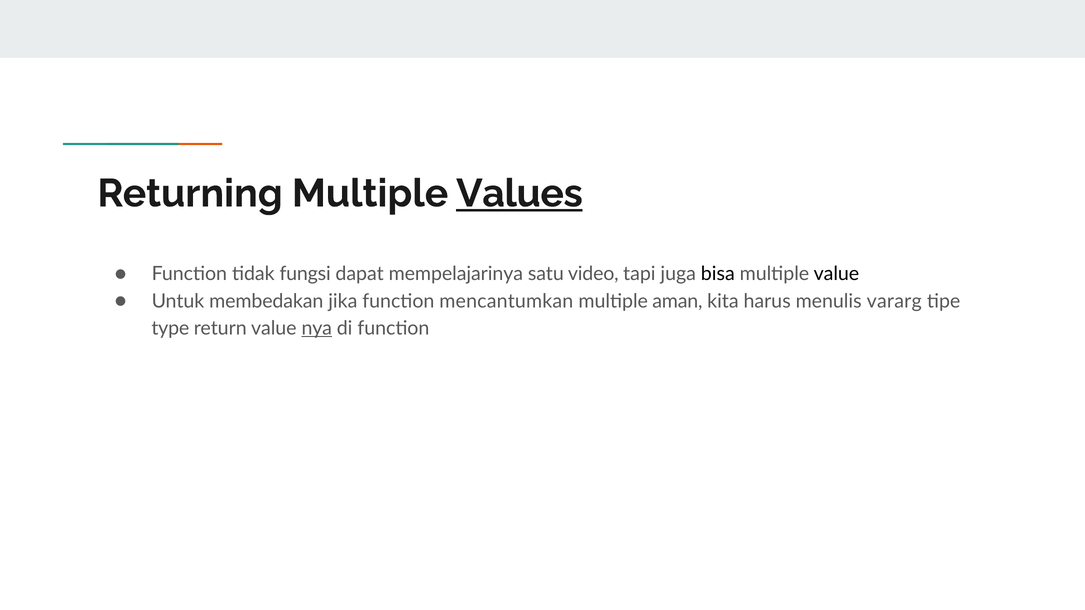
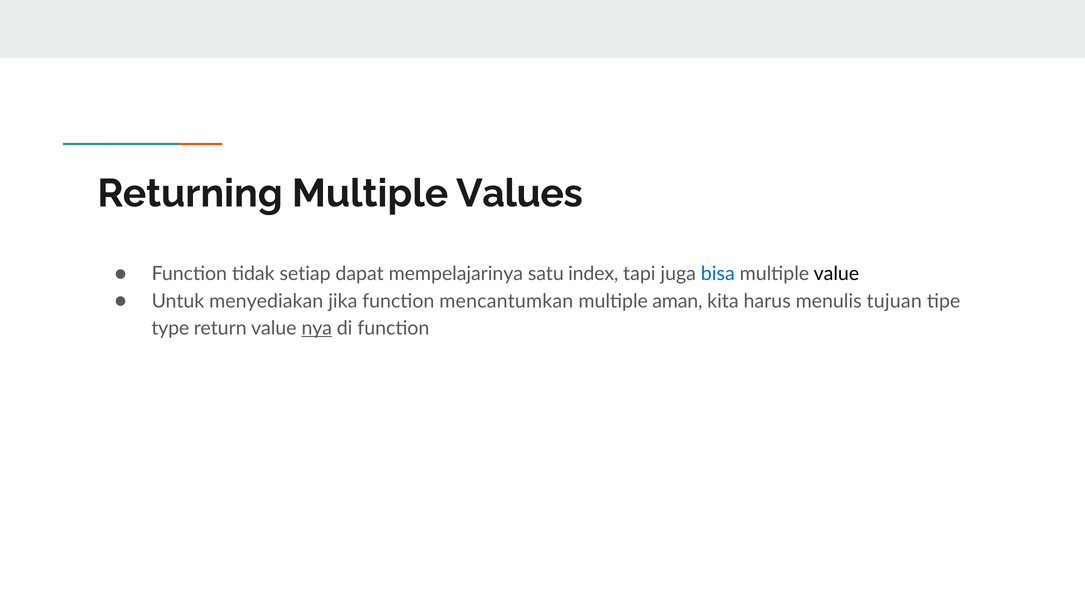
Values underline: present -> none
fungsi: fungsi -> setiap
video: video -> index
bisa colour: black -> blue
membedakan: membedakan -> menyediakan
vararg: vararg -> tujuan
